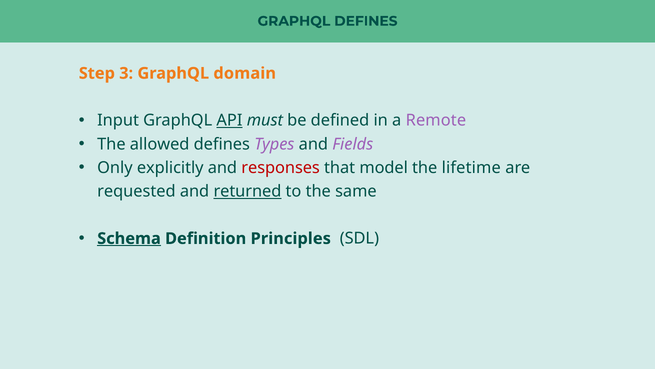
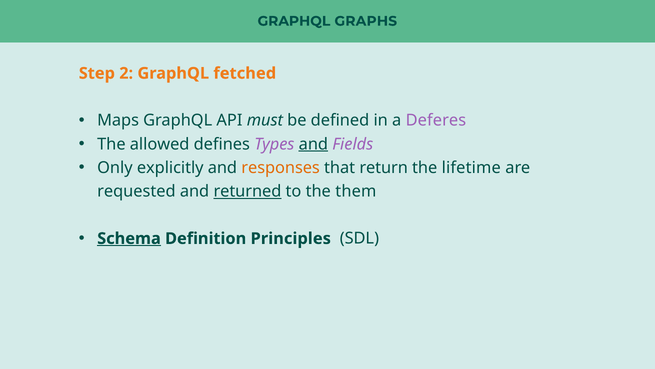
GRAPHQL DEFINES: DEFINES -> GRAPHS
3: 3 -> 2
domain: domain -> fetched
Input: Input -> Maps
API underline: present -> none
Remote: Remote -> Deferes
and at (313, 144) underline: none -> present
responses colour: red -> orange
model: model -> return
same: same -> them
